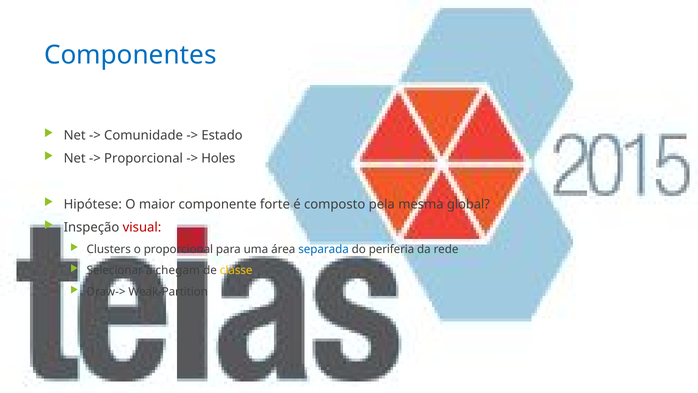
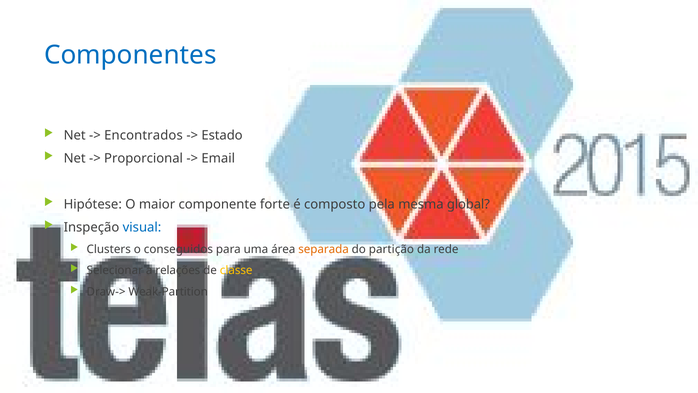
Comunidade: Comunidade -> Encontrados
Holes: Holes -> Email
visual colour: red -> blue
o proporcional: proporcional -> conseguidos
separada colour: blue -> orange
periferia: periferia -> partição
chegam: chegam -> relações
